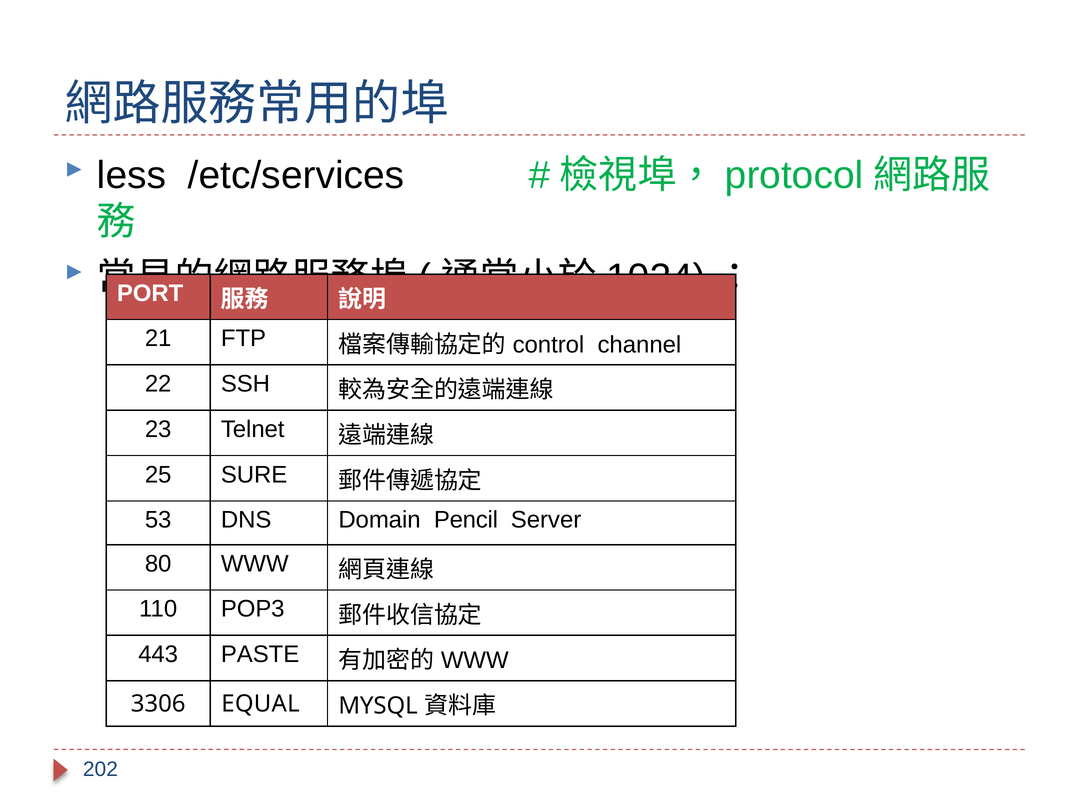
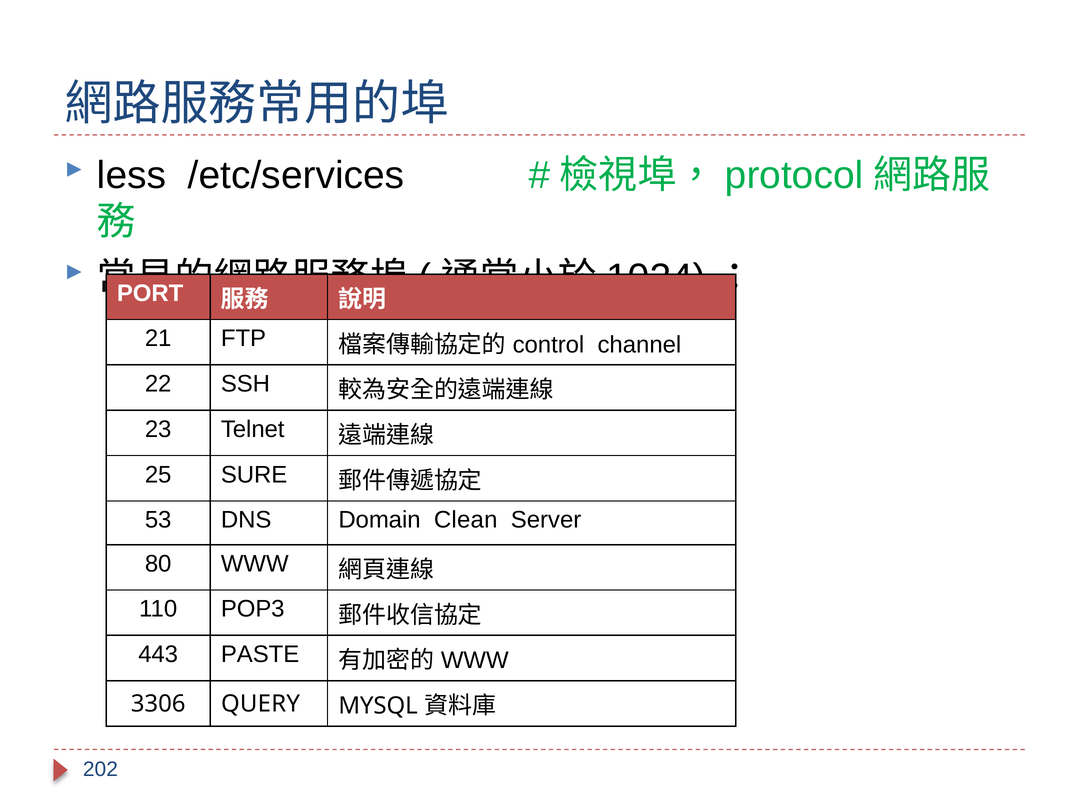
Pencil: Pencil -> Clean
EQUAL: EQUAL -> QUERY
